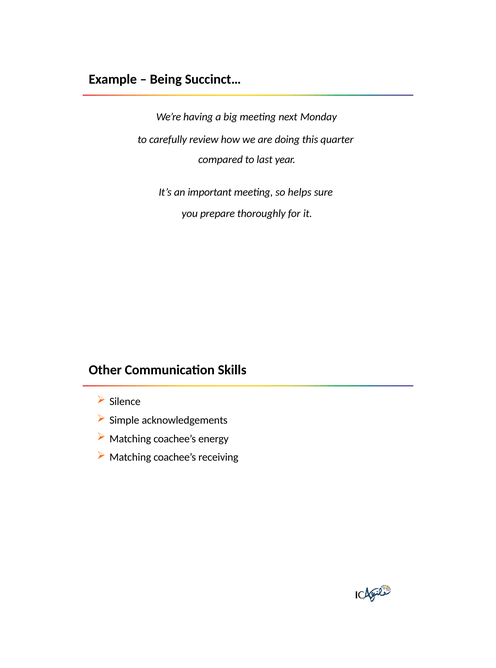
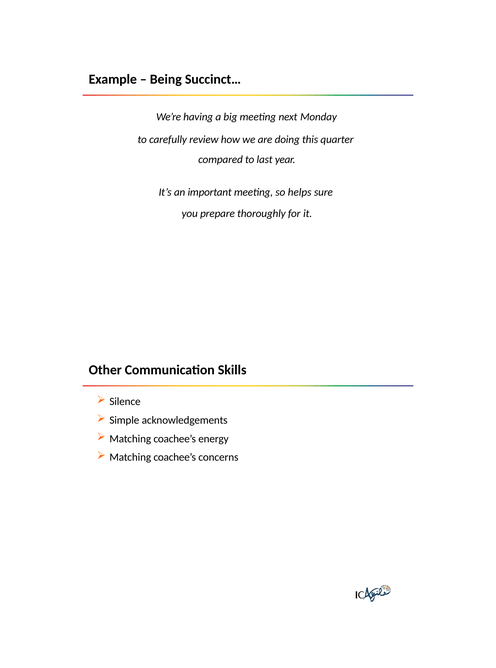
receiving: receiving -> concerns
